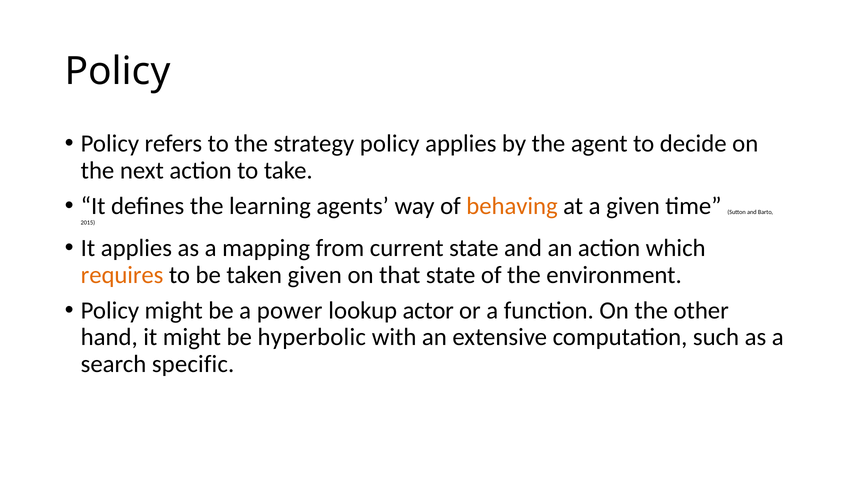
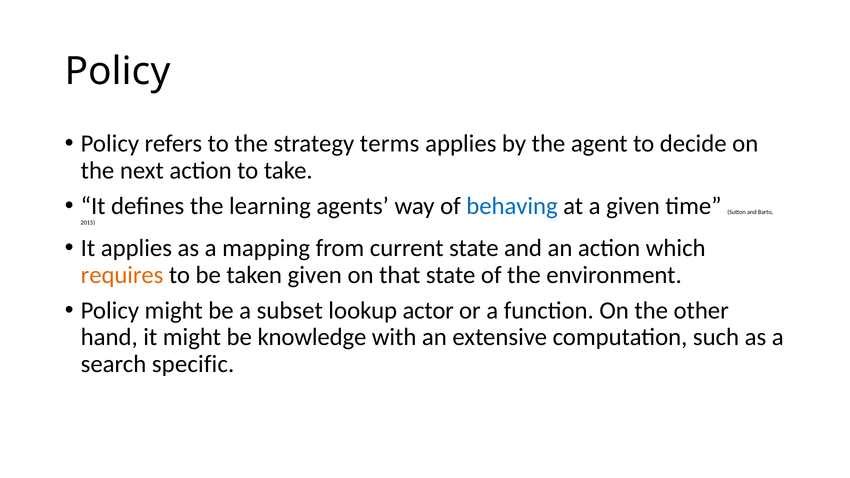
strategy policy: policy -> terms
behaving colour: orange -> blue
power: power -> subset
hyperbolic: hyperbolic -> knowledge
